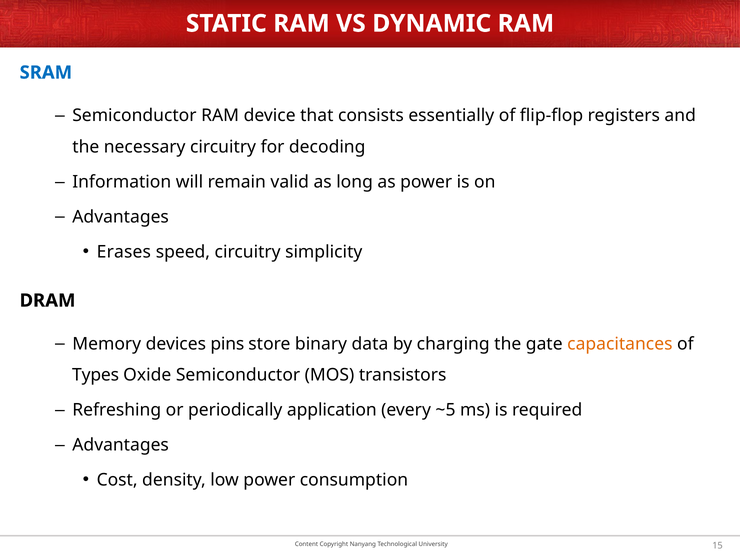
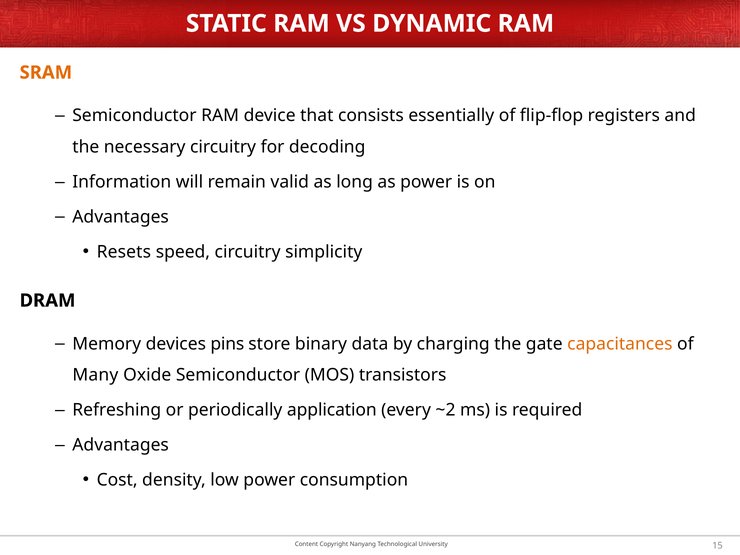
SRAM colour: blue -> orange
Erases: Erases -> Resets
Types: Types -> Many
~5: ~5 -> ~2
